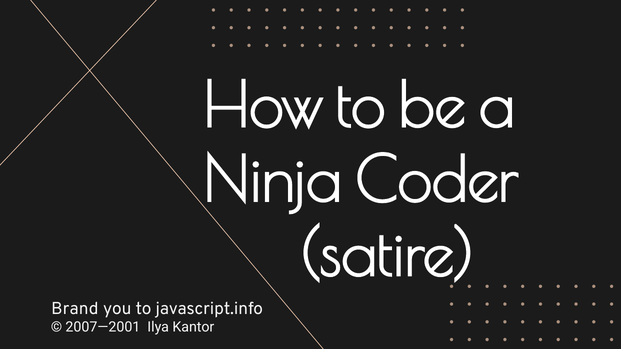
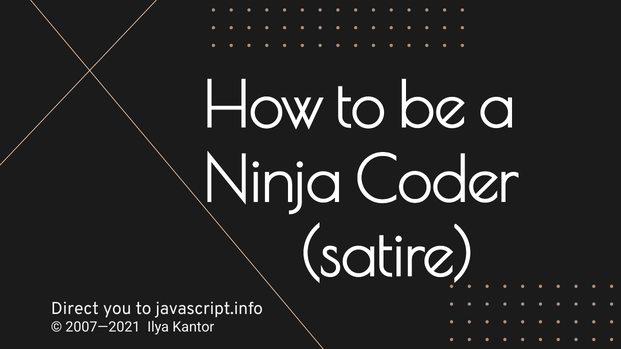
Brand: Brand -> Direct
2007—2001: 2007—2001 -> 2007—2021
